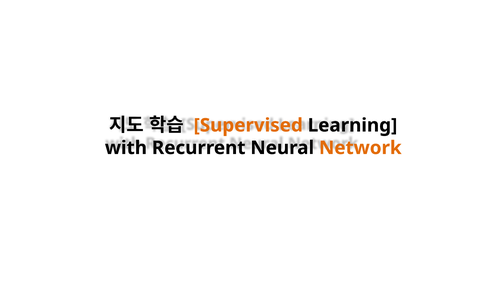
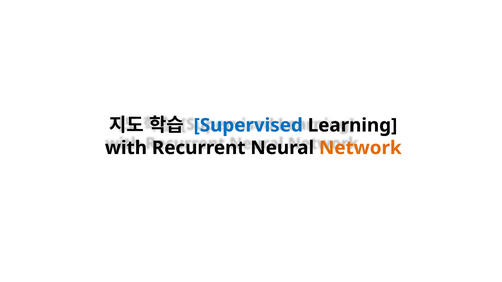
Supervised colour: orange -> blue
